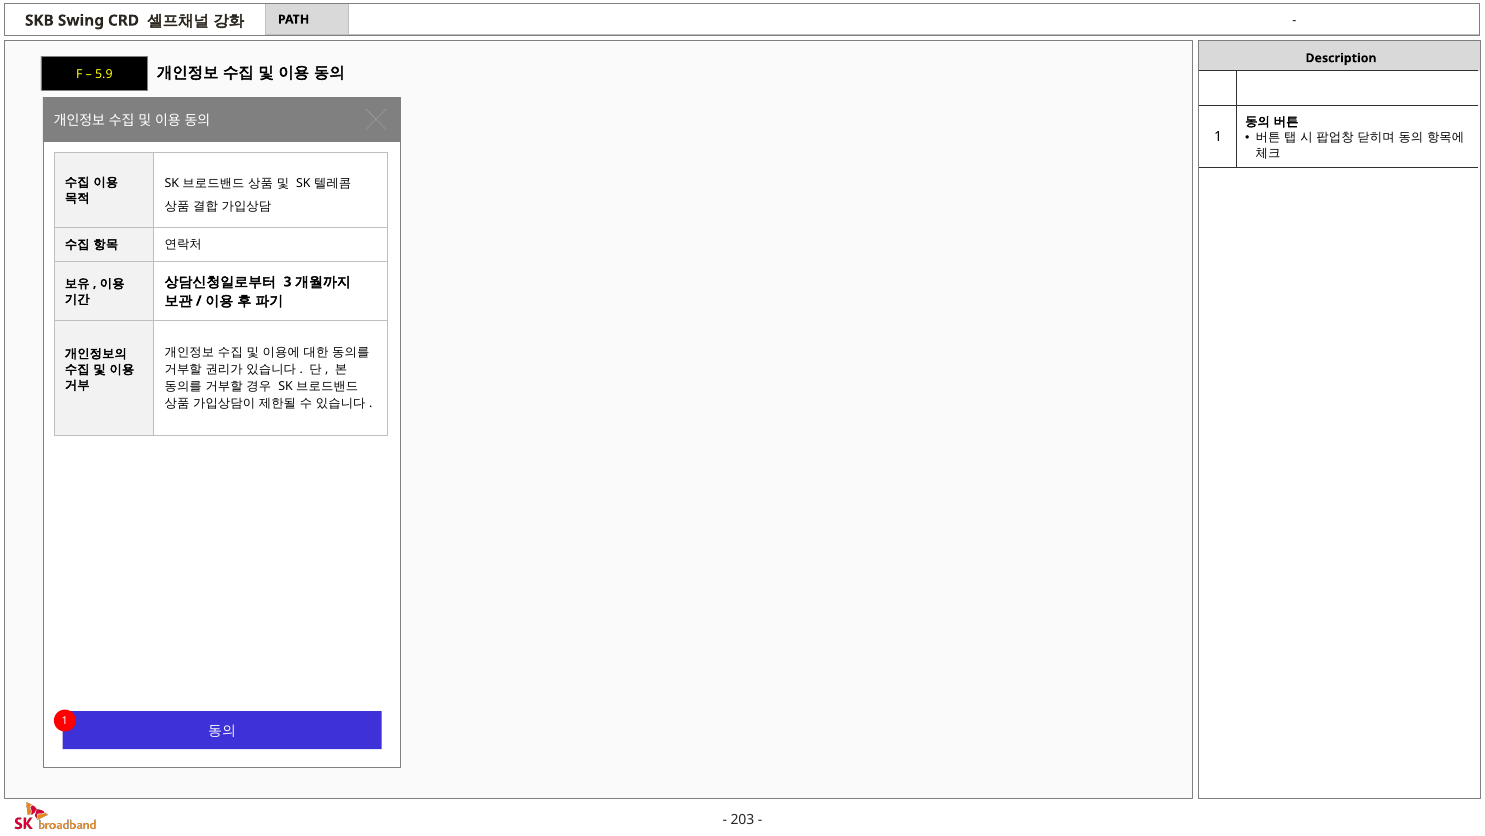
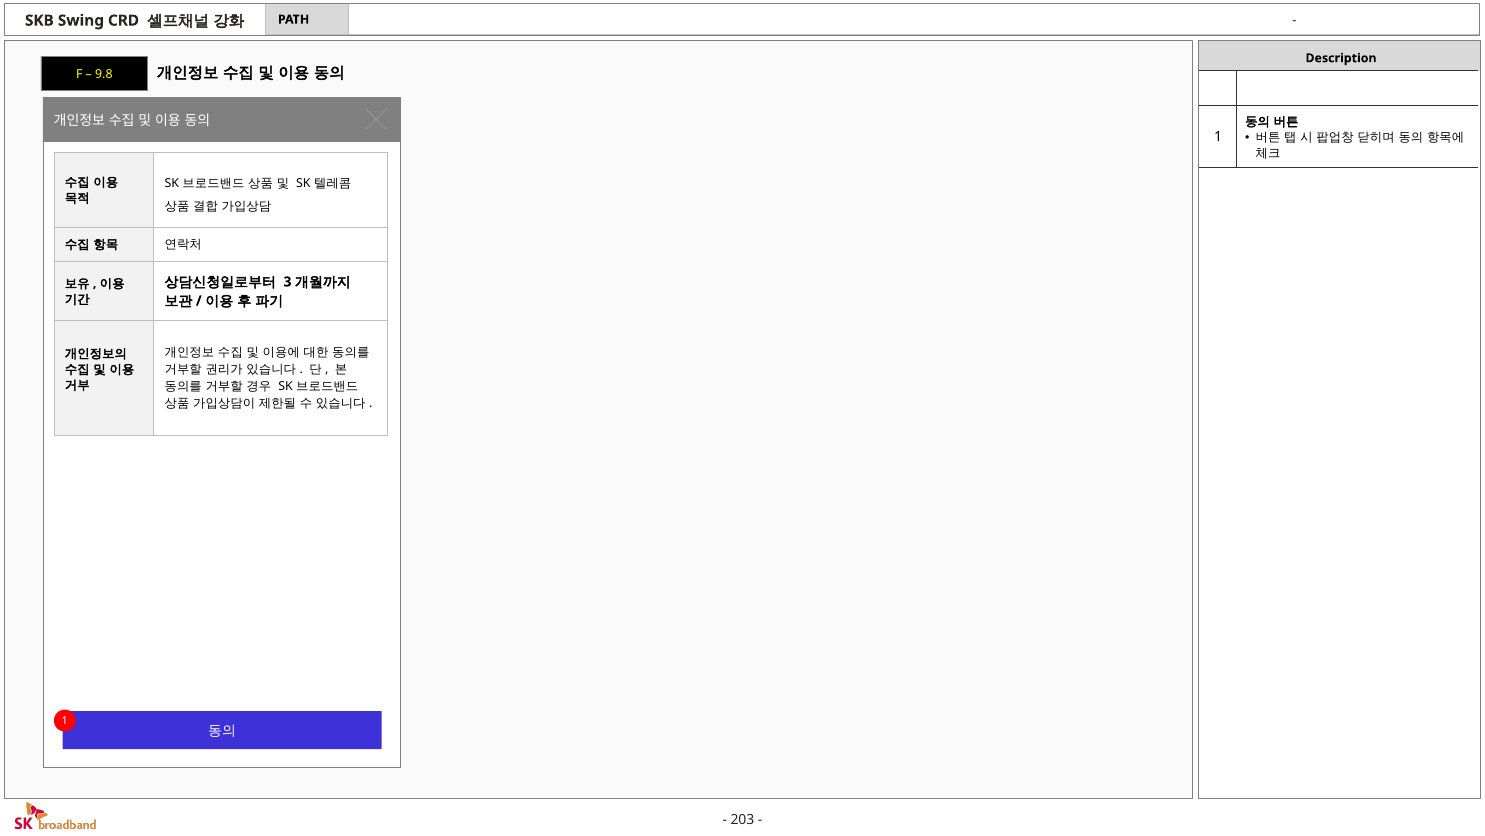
5.9: 5.9 -> 9.8
